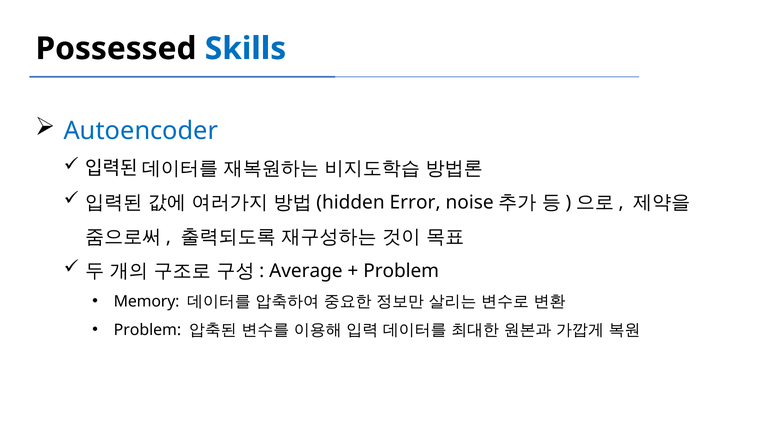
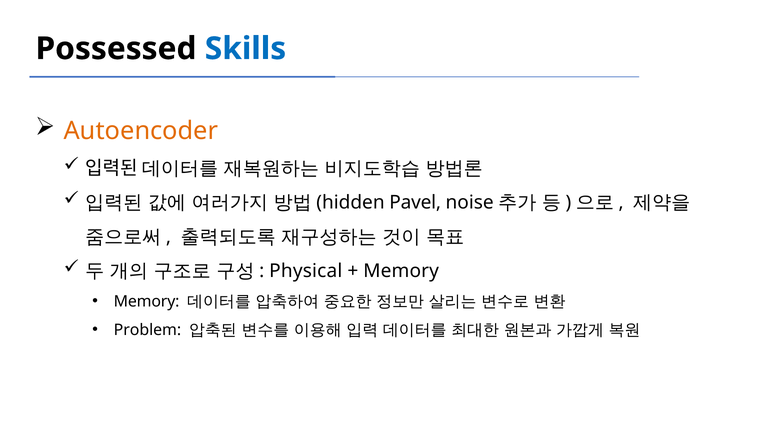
Autoencoder colour: blue -> orange
Error: Error -> Pavel
Average: Average -> Physical
Problem at (401, 272): Problem -> Memory
